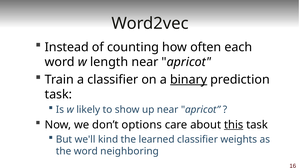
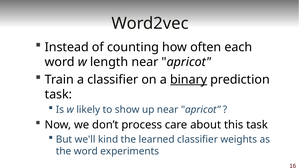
options: options -> process
this underline: present -> none
neighboring: neighboring -> experiments
